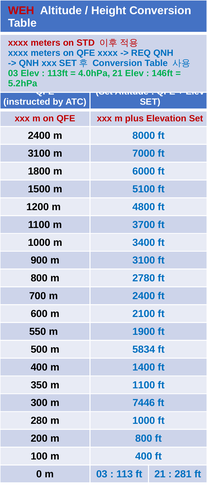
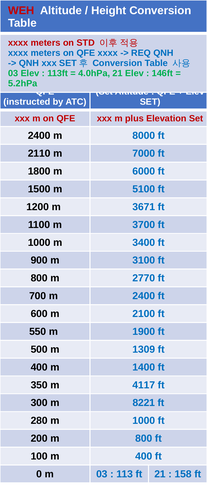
3100 at (39, 154): 3100 -> 2110
4800: 4800 -> 3671
2780: 2780 -> 2770
5834: 5834 -> 1309
m 1100: 1100 -> 4117
7446: 7446 -> 8221
281: 281 -> 158
